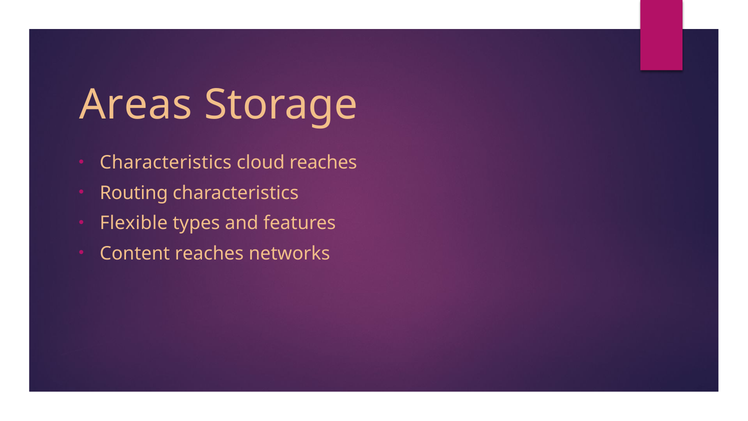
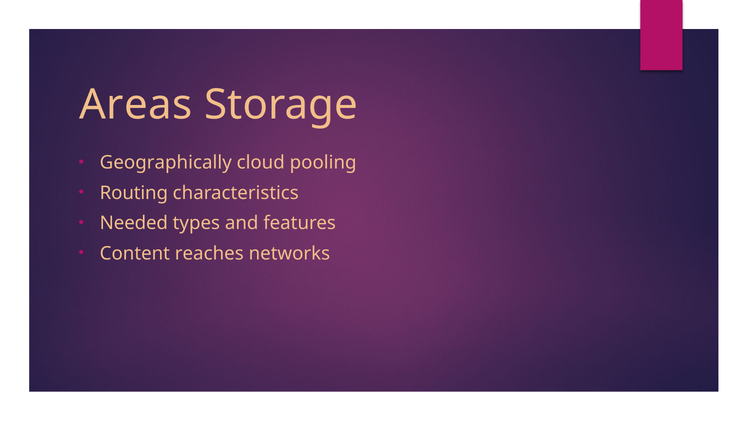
Characteristics at (166, 163): Characteristics -> Geographically
cloud reaches: reaches -> pooling
Flexible: Flexible -> Needed
